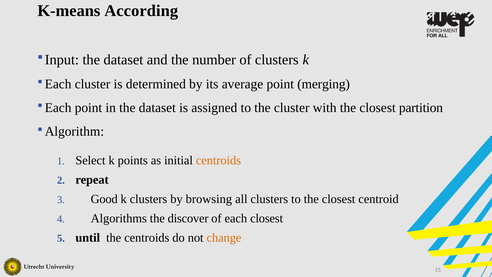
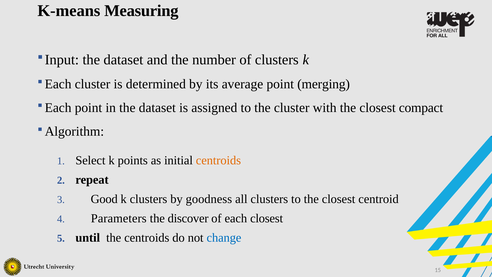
According: According -> Measuring
partition: partition -> compact
browsing: browsing -> goodness
Algorithms: Algorithms -> Parameters
change colour: orange -> blue
